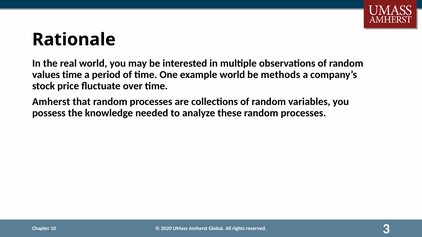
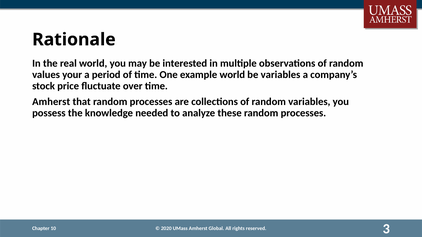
values time: time -> your
be methods: methods -> variables
